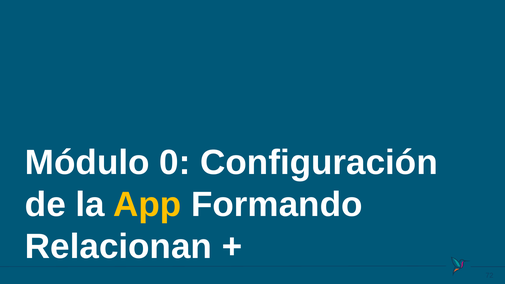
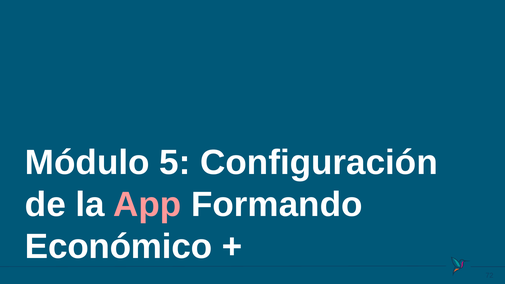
0: 0 -> 5
App colour: yellow -> pink
Relacionan: Relacionan -> Económico
